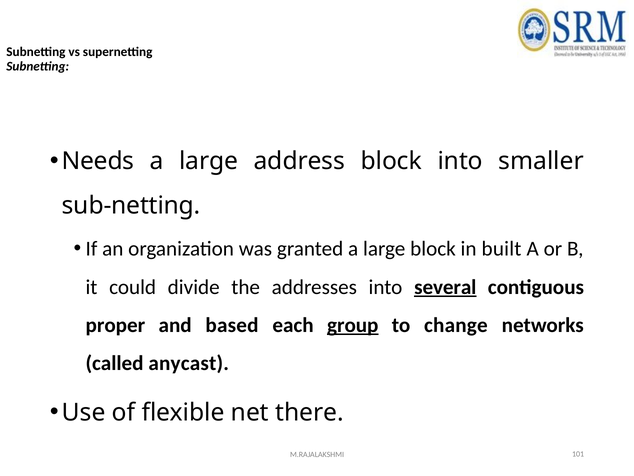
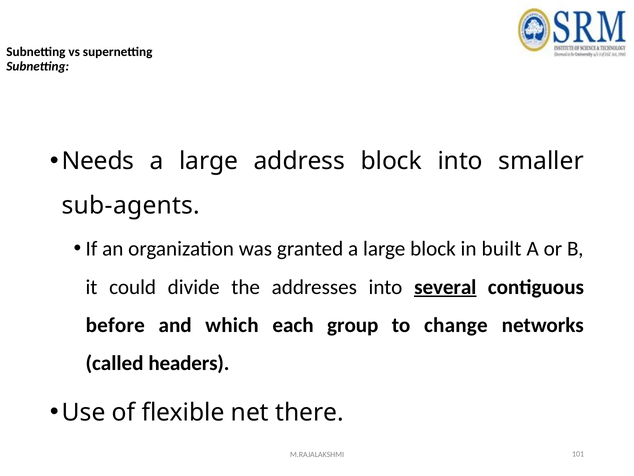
sub-netting: sub-netting -> sub-agents
proper: proper -> before
based: based -> which
group underline: present -> none
anycast: anycast -> headers
